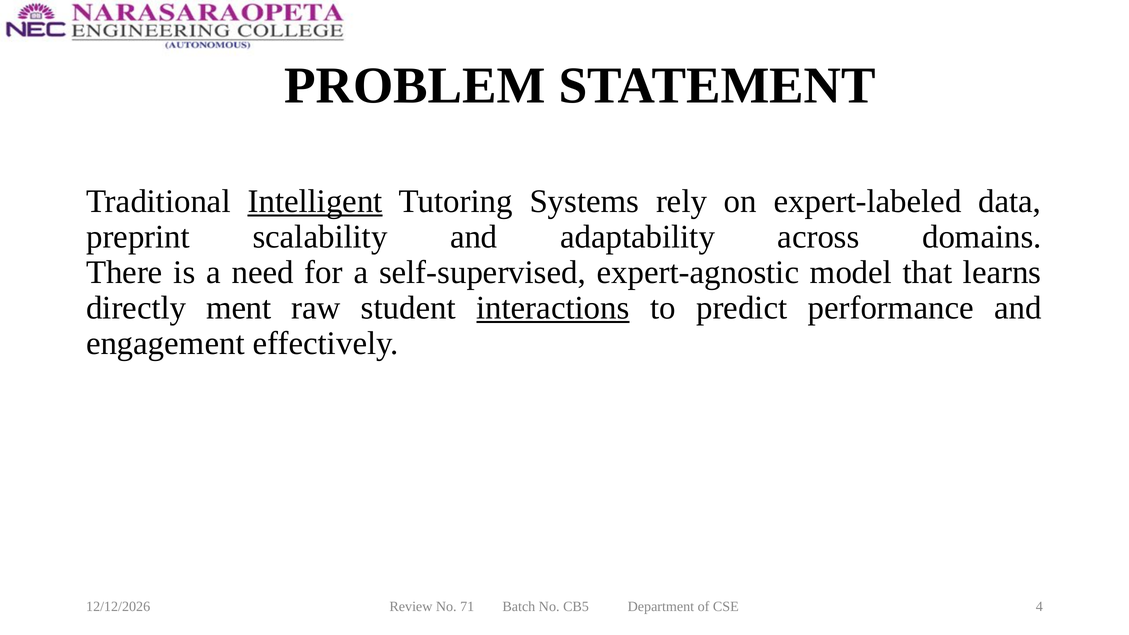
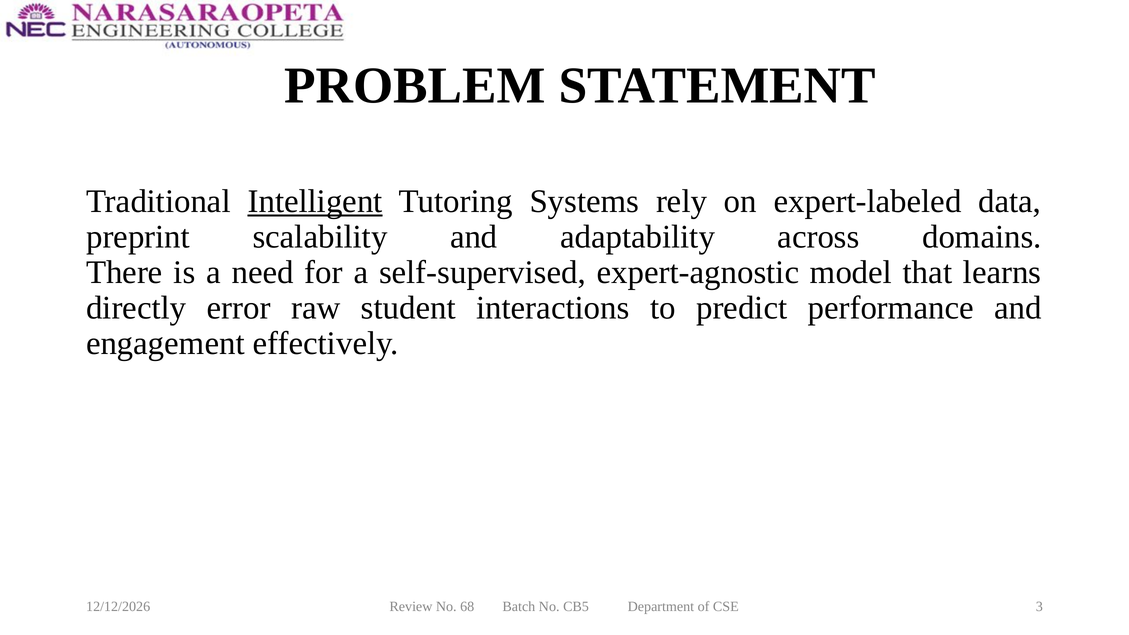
ment: ment -> error
interactions underline: present -> none
71: 71 -> 68
4: 4 -> 3
